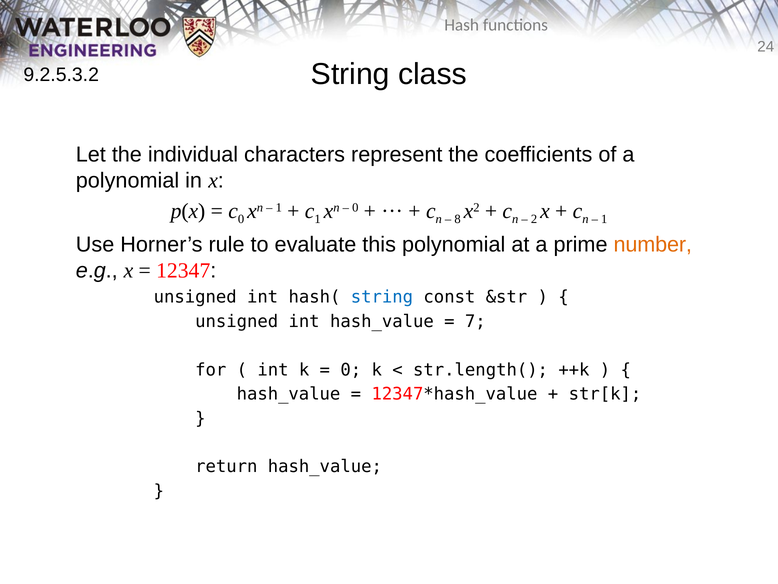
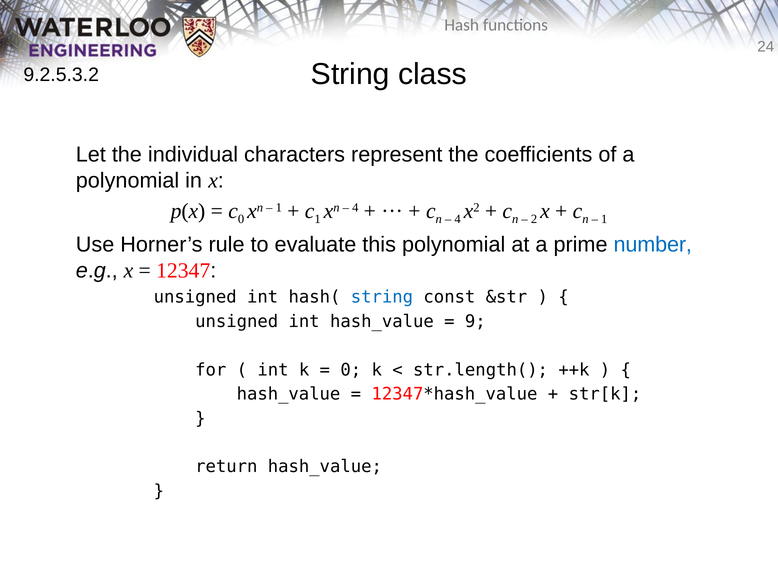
0 at (355, 207): 0 -> 4
8 at (458, 219): 8 -> 4
number colour: orange -> blue
7: 7 -> 9
